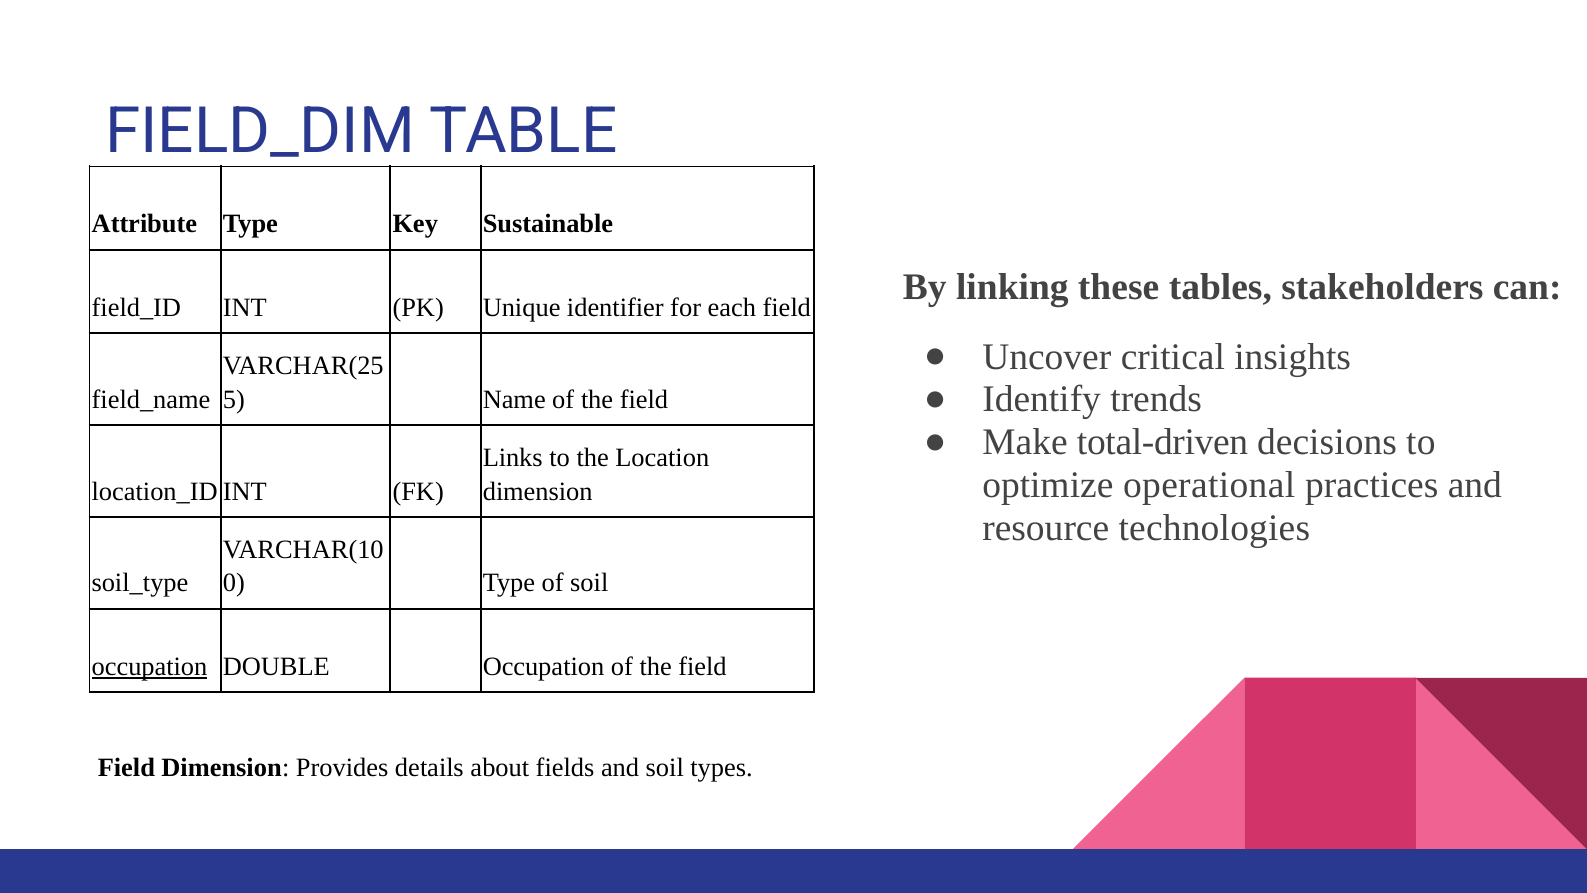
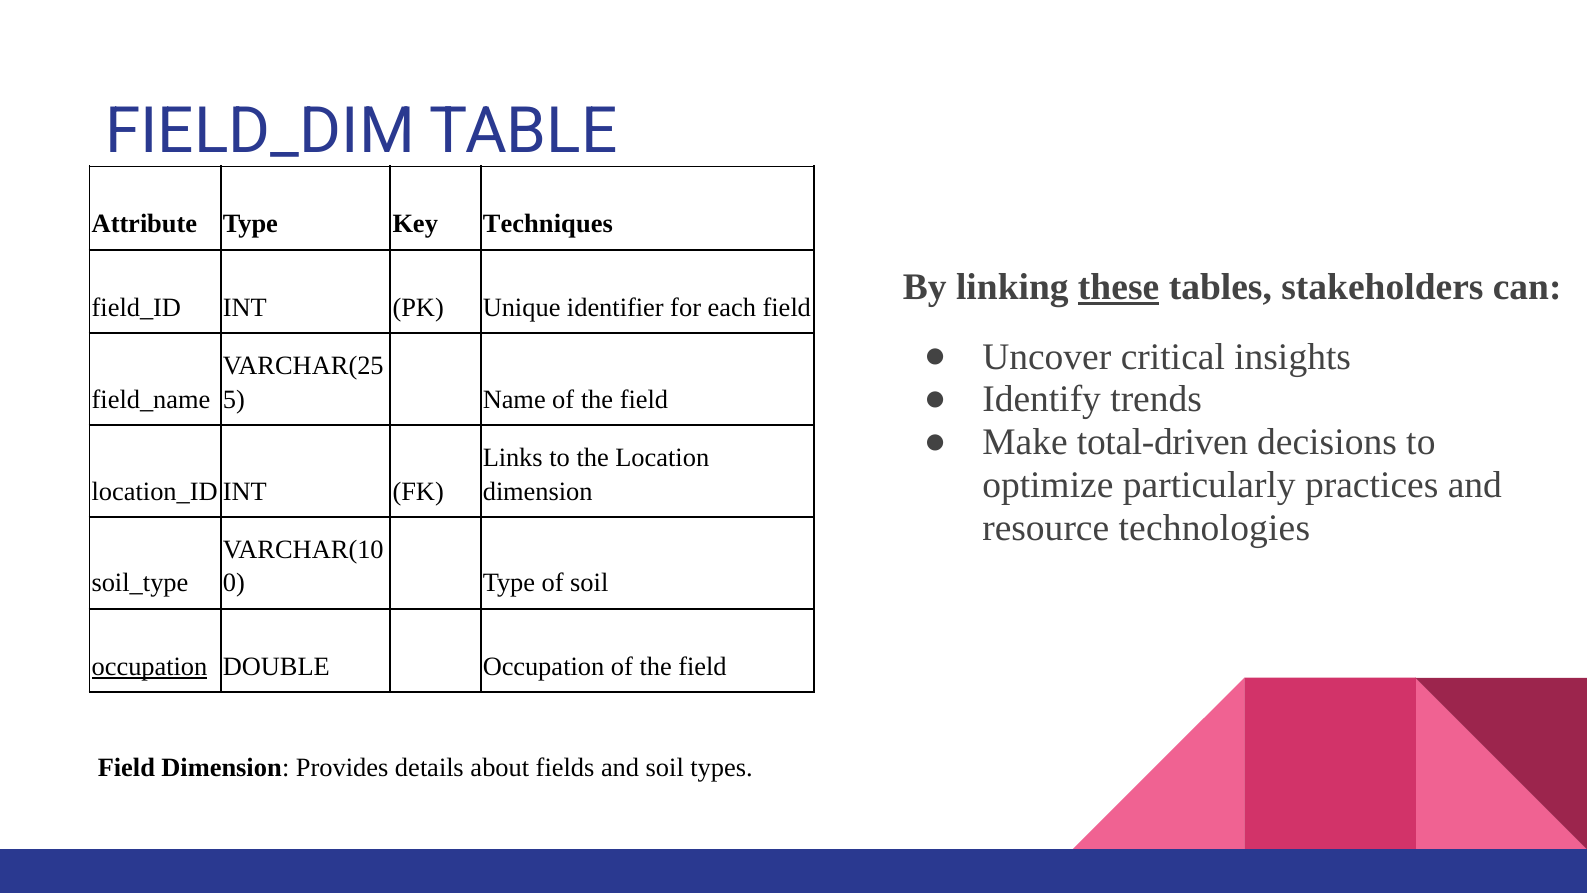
Sustainable: Sustainable -> Techniques
these underline: none -> present
operational: operational -> particularly
